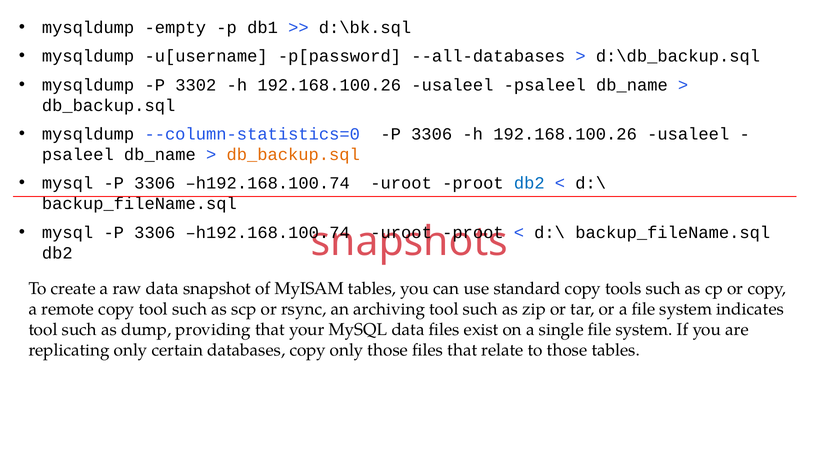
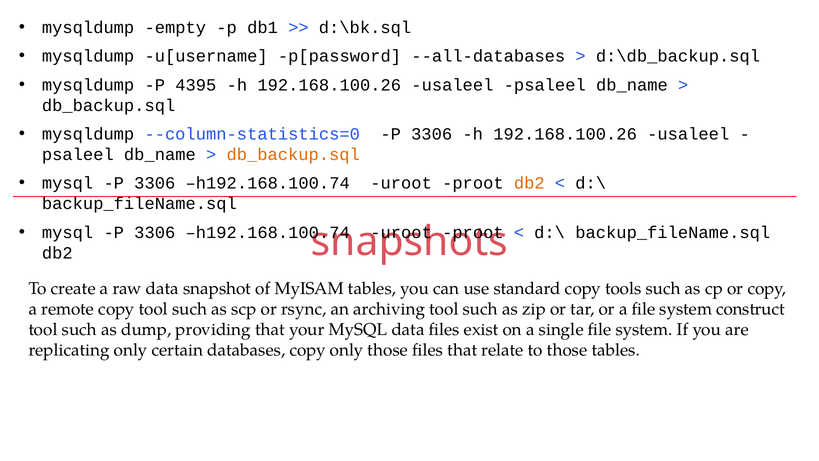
3302: 3302 -> 4395
db2 at (529, 183) colour: blue -> orange
indicates: indicates -> construct
